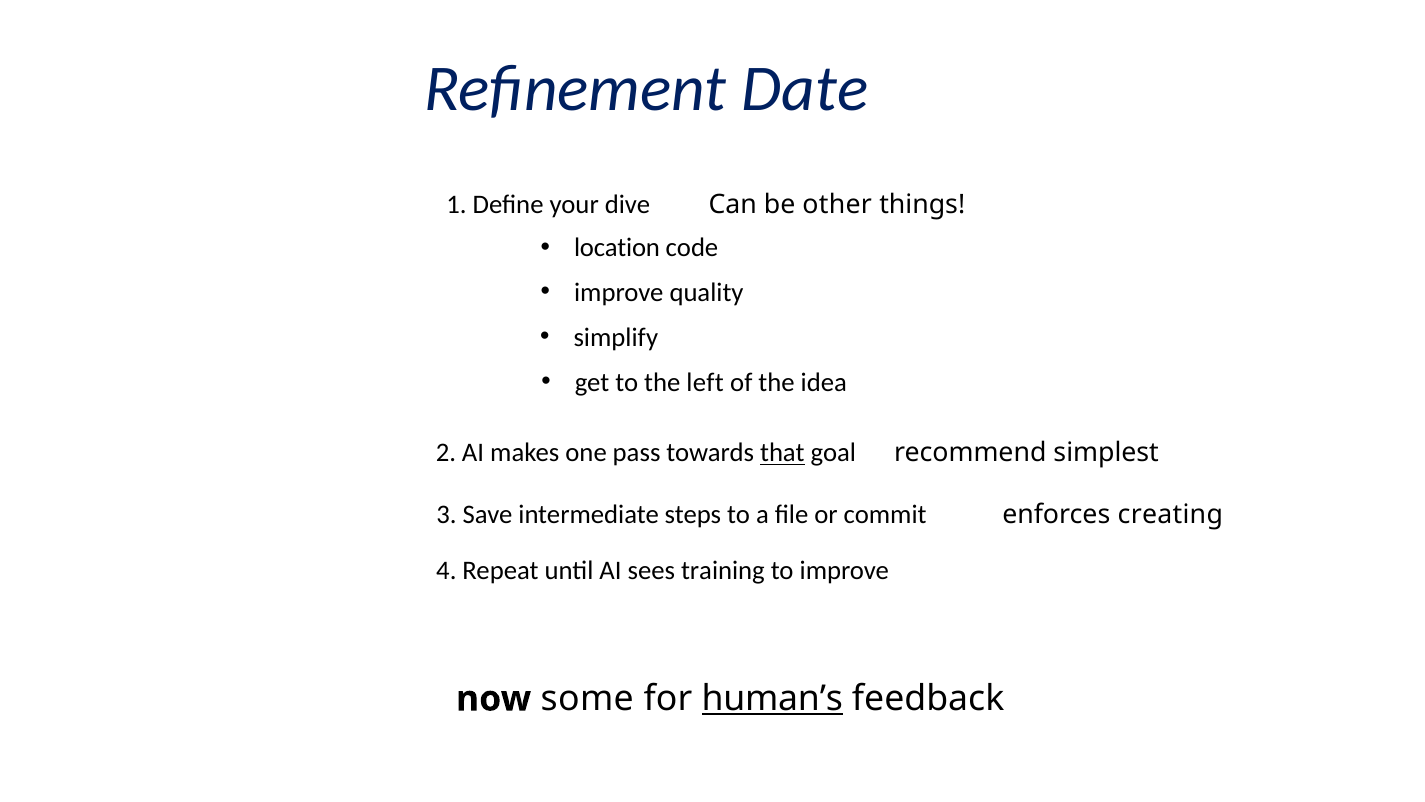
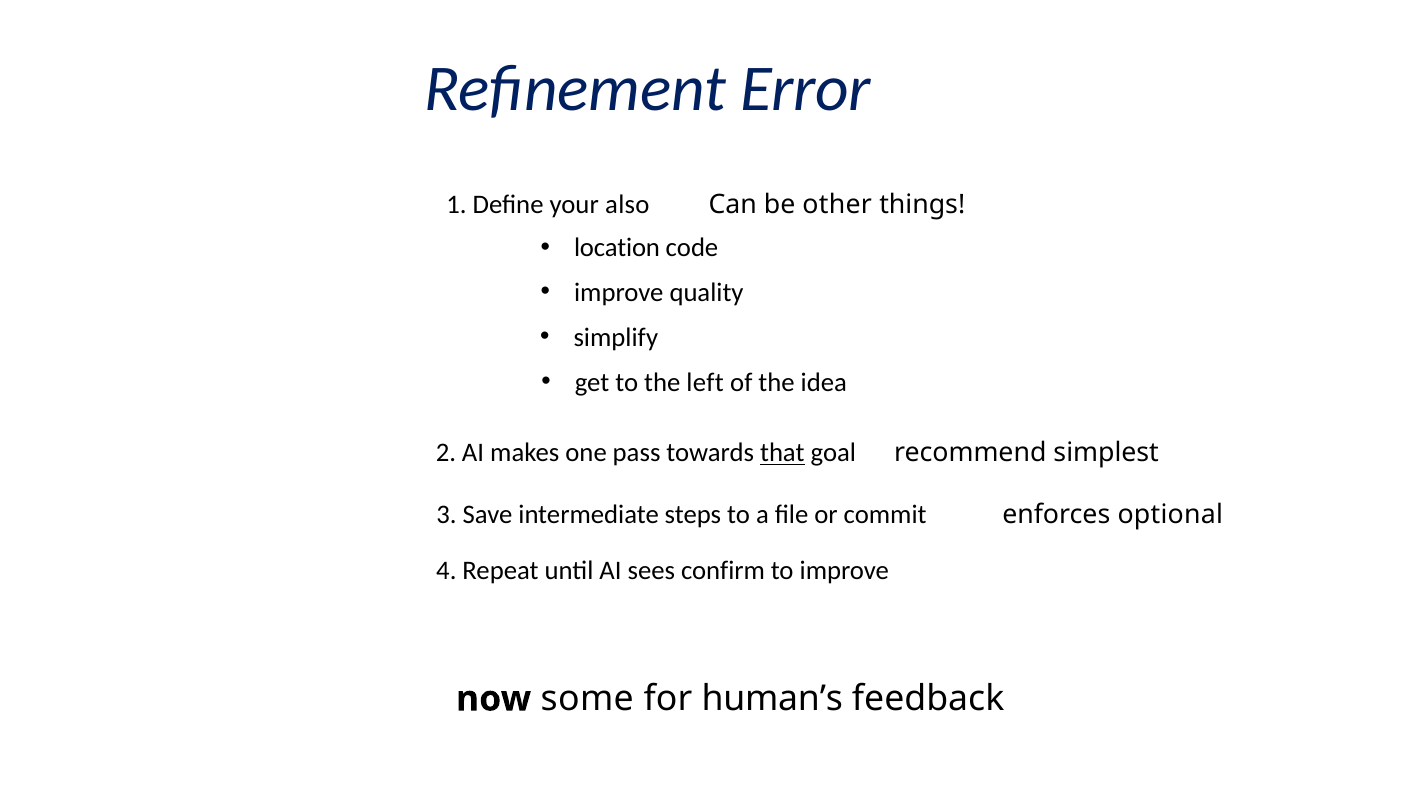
Date: Date -> Error
dive: dive -> also
creating: creating -> optional
training: training -> confirm
human’s underline: present -> none
